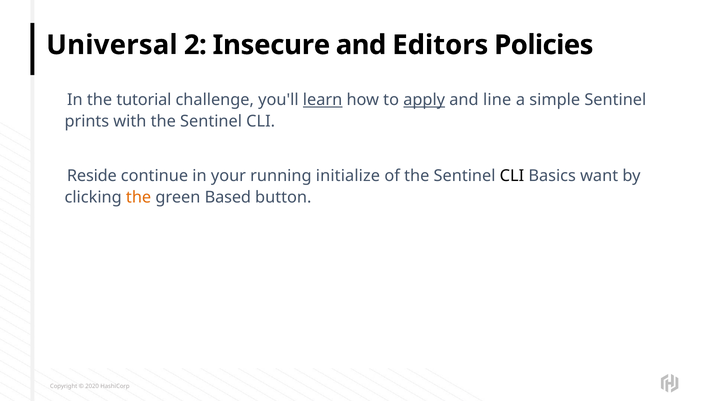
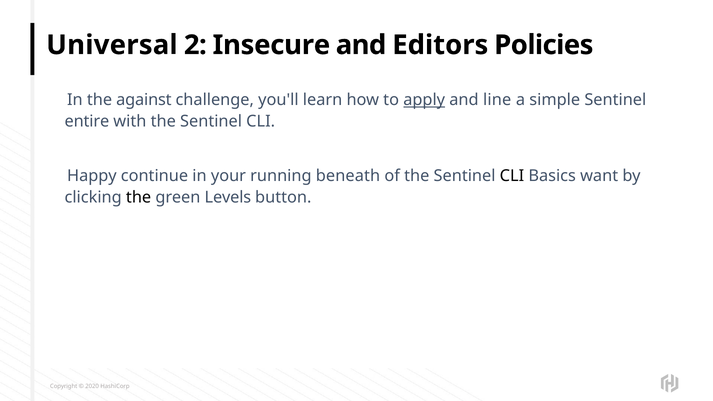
tutorial: tutorial -> against
learn underline: present -> none
prints: prints -> entire
Reside: Reside -> Happy
initialize: initialize -> beneath
the at (139, 197) colour: orange -> black
Based: Based -> Levels
